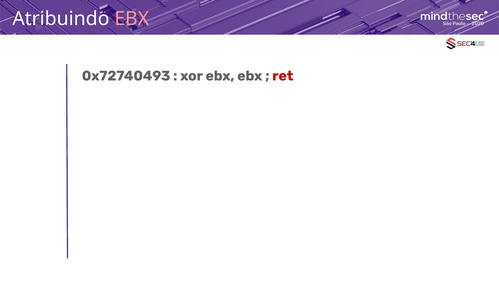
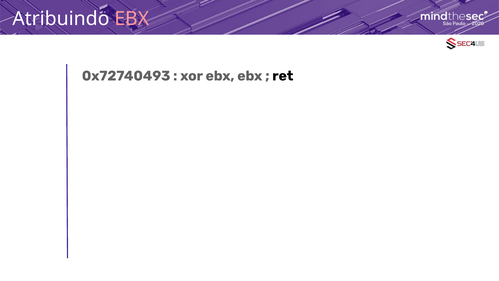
ret colour: red -> black
